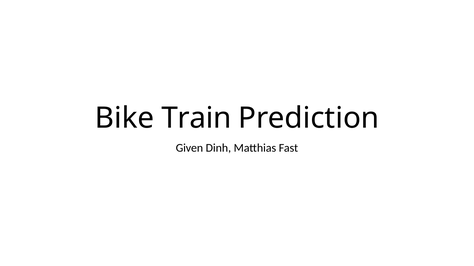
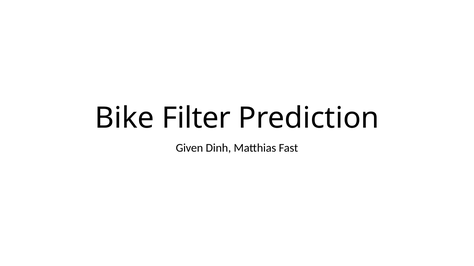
Train: Train -> Filter
